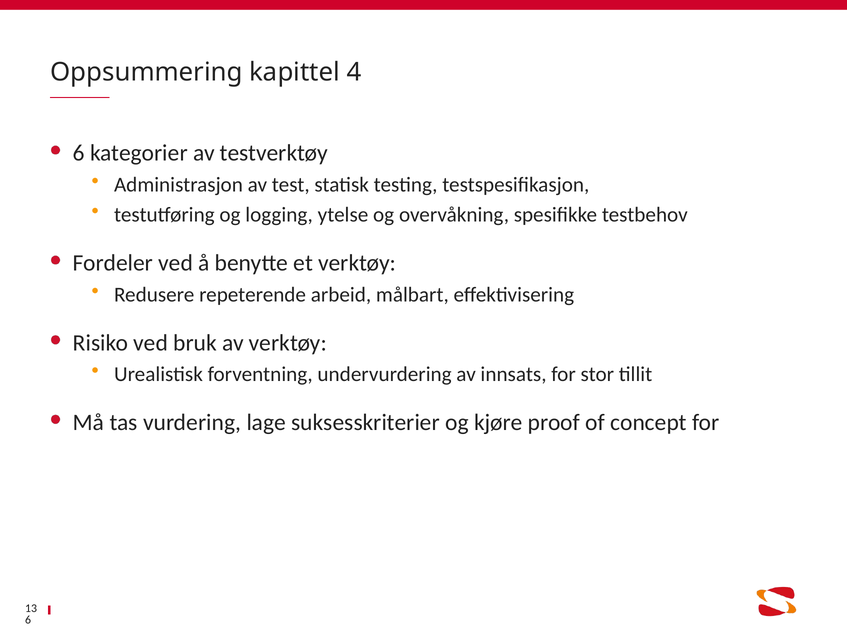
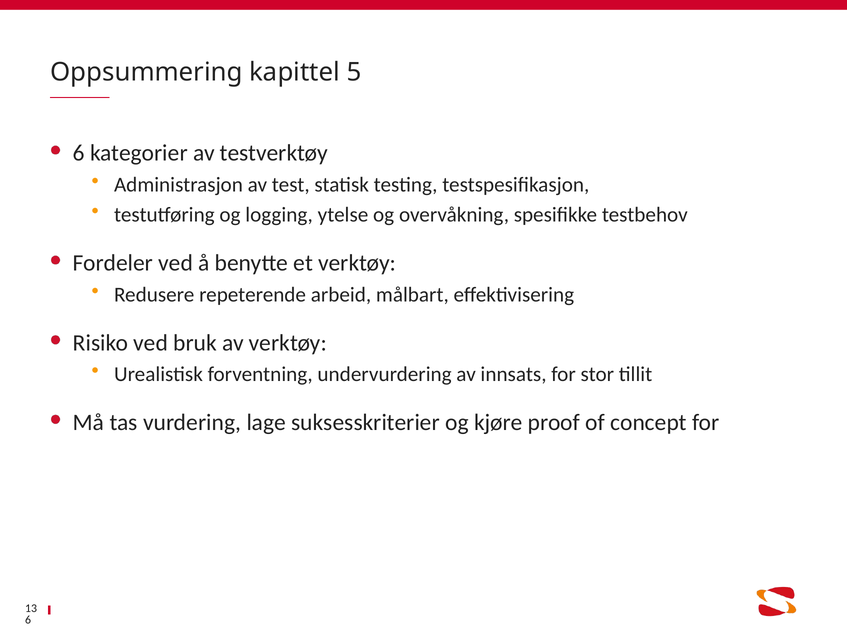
4: 4 -> 5
